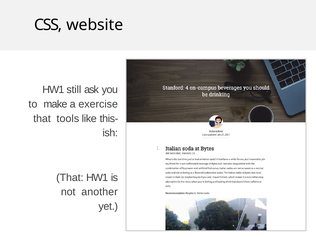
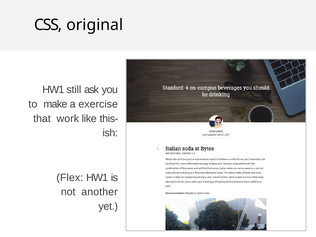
website: website -> original
tools: tools -> work
That at (70, 178): That -> Flex
